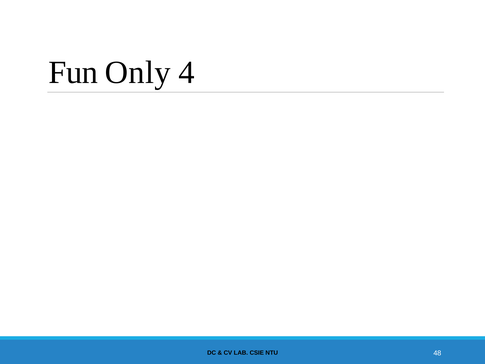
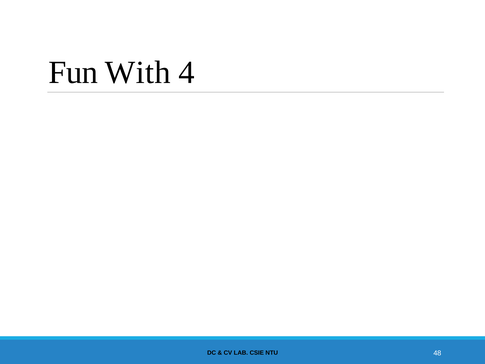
Only: Only -> With
